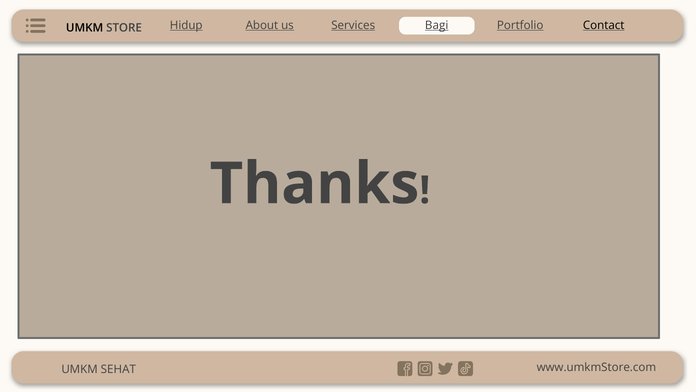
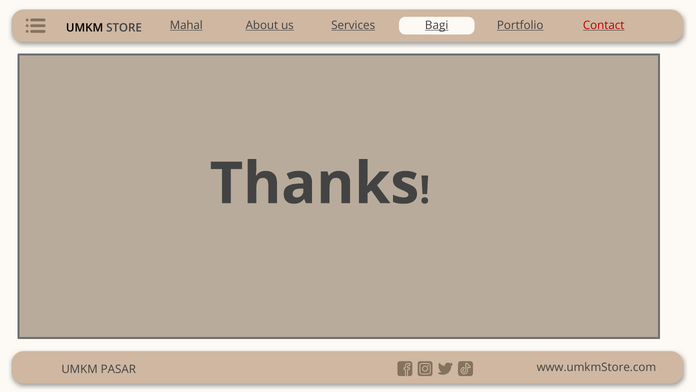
Hidup: Hidup -> Mahal
Contact colour: black -> red
SEHAT: SEHAT -> PASAR
